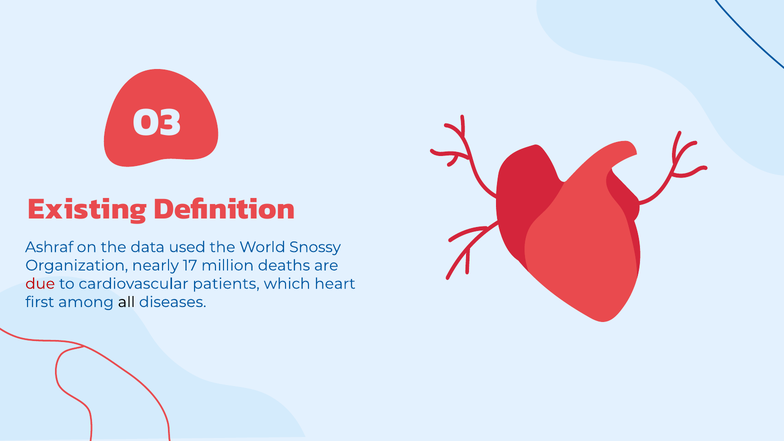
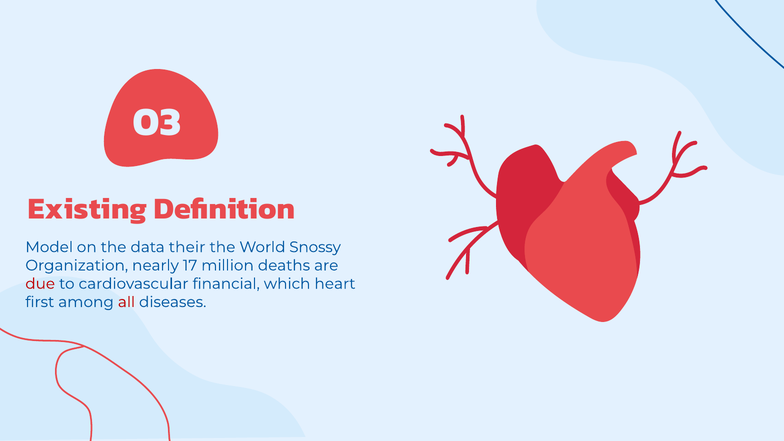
Ashraf: Ashraf -> Model
used: used -> their
patients: patients -> financial
all colour: black -> red
